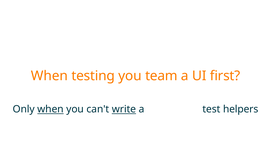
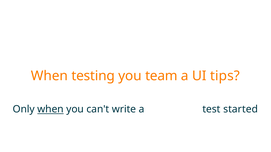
first: first -> tips
write underline: present -> none
helpers: helpers -> started
